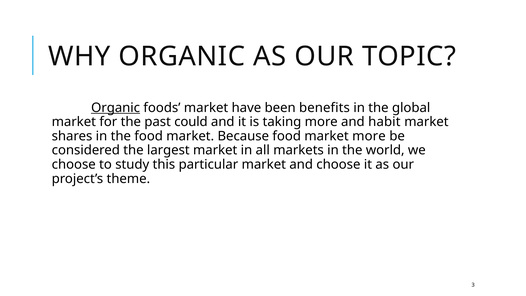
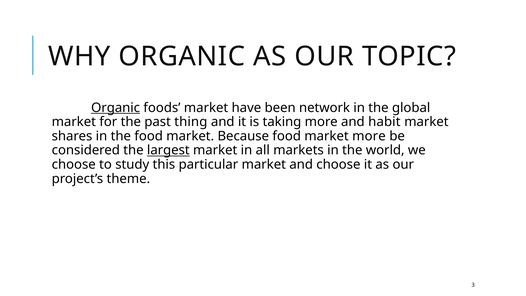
benefits: benefits -> network
could: could -> thing
largest underline: none -> present
